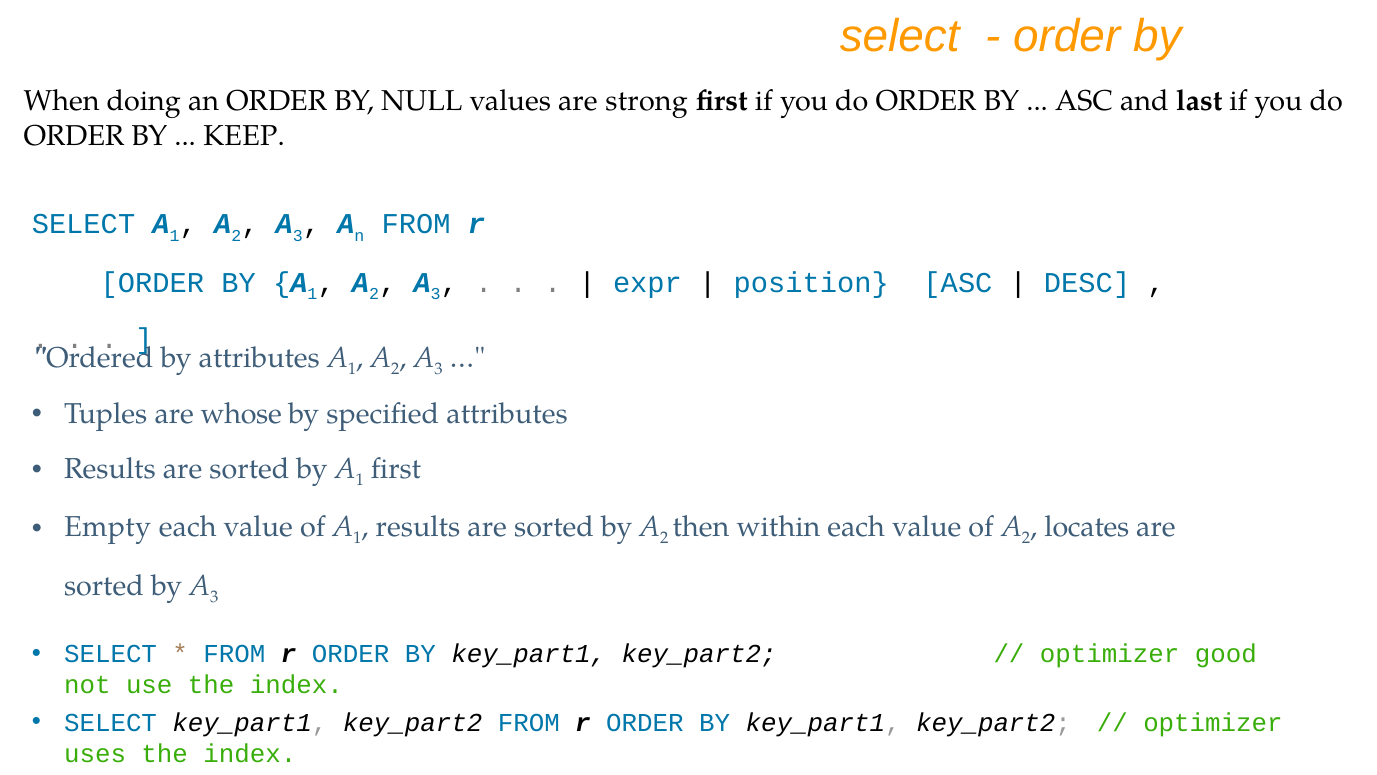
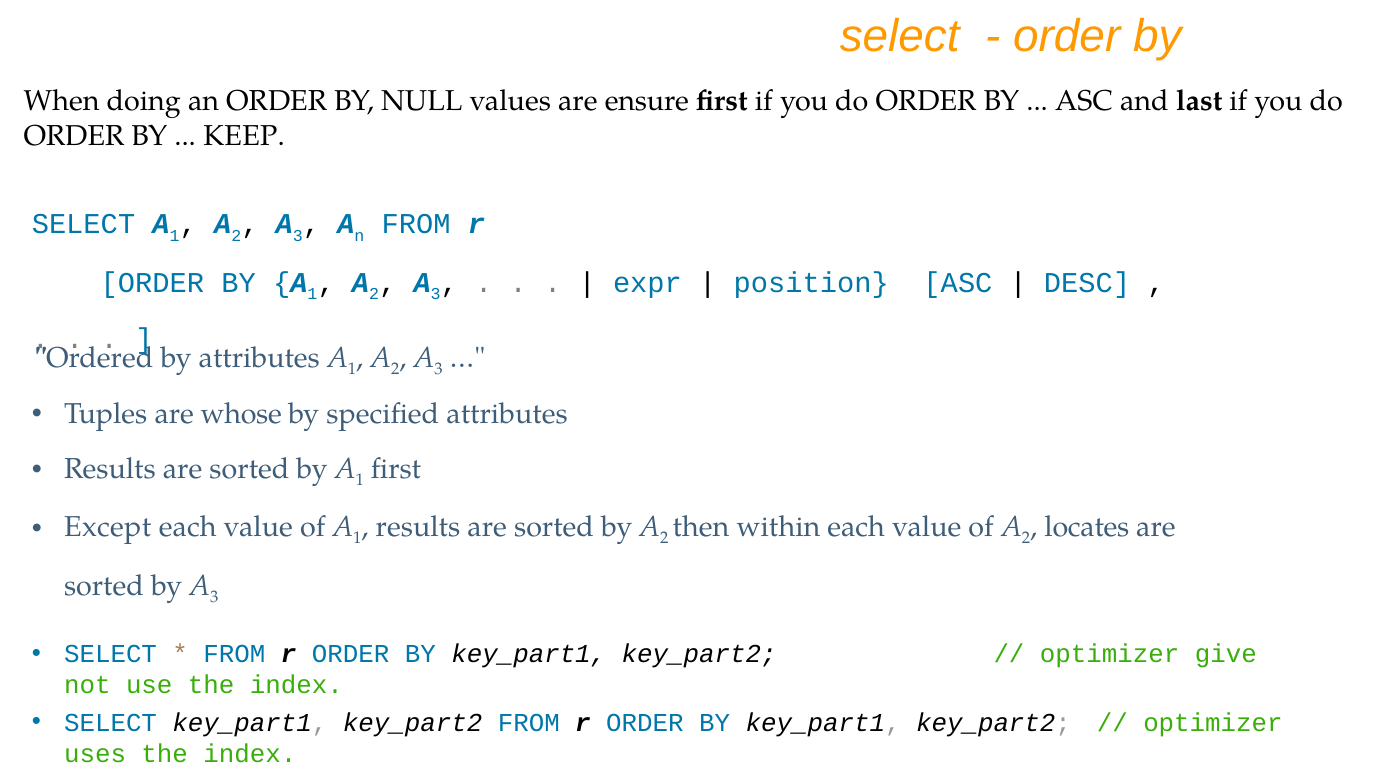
strong: strong -> ensure
Empty: Empty -> Except
good: good -> give
